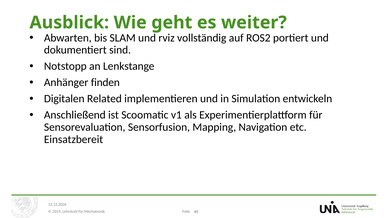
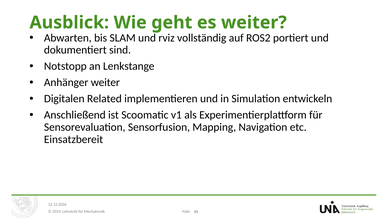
Anhänger finden: finden -> weiter
